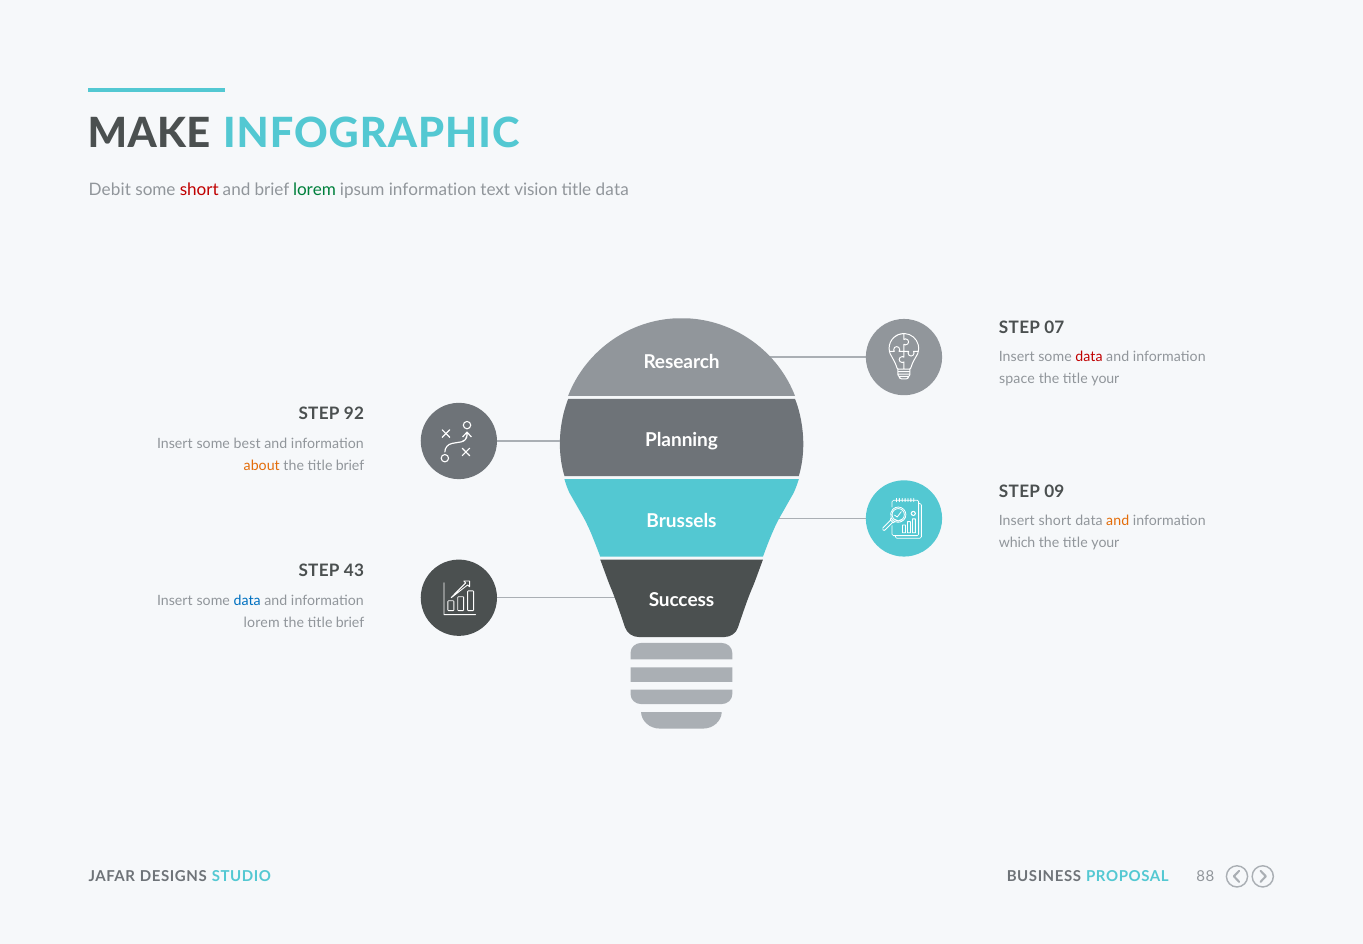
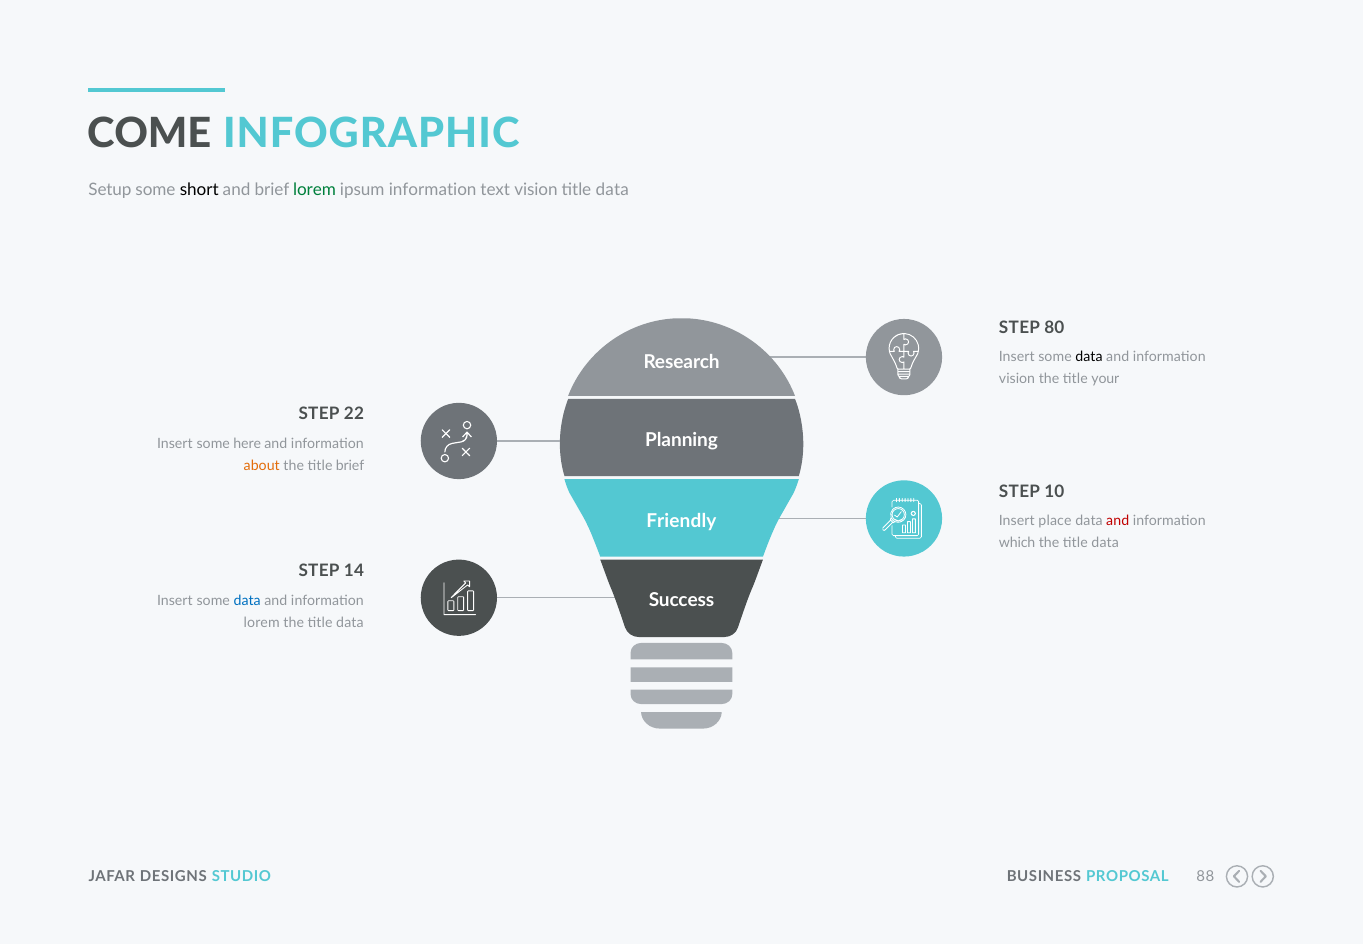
MAKE: MAKE -> COME
Debit: Debit -> Setup
short at (199, 190) colour: red -> black
07: 07 -> 80
data at (1089, 357) colour: red -> black
space at (1017, 379): space -> vision
92: 92 -> 22
best: best -> here
09: 09 -> 10
Brussels: Brussels -> Friendly
Insert short: short -> place
and at (1118, 521) colour: orange -> red
your at (1105, 543): your -> data
43: 43 -> 14
brief at (350, 622): brief -> data
